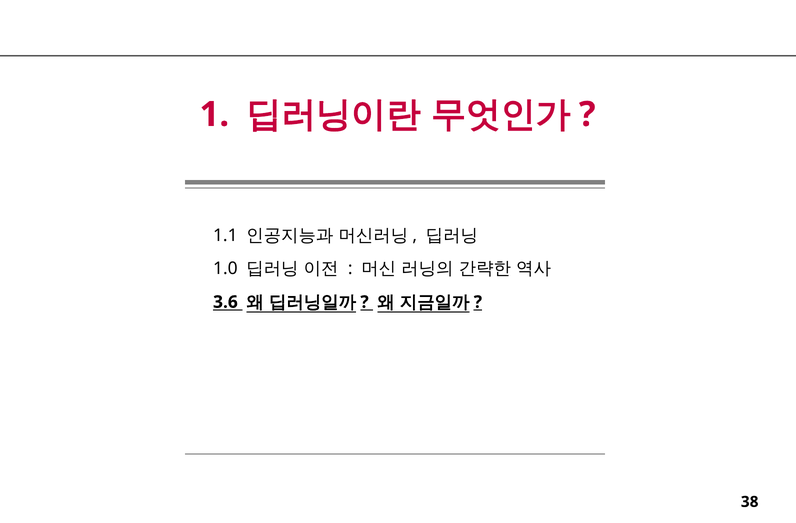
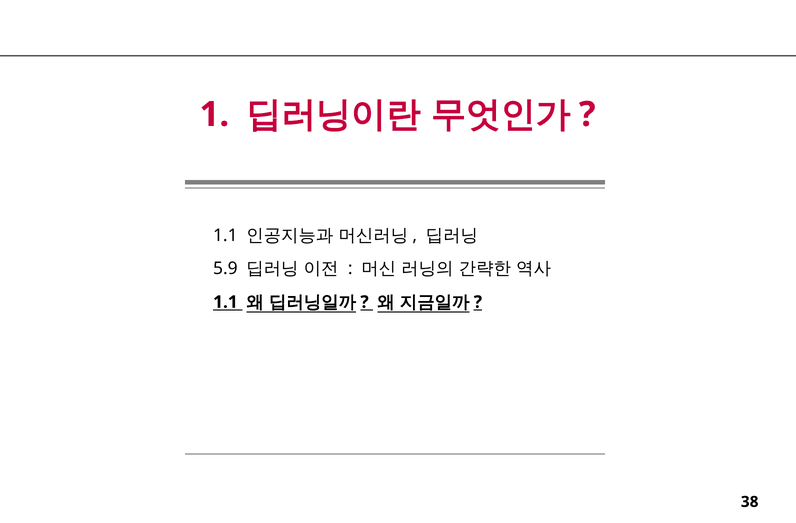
1.0: 1.0 -> 5.9
3.6 at (225, 302): 3.6 -> 1.1
